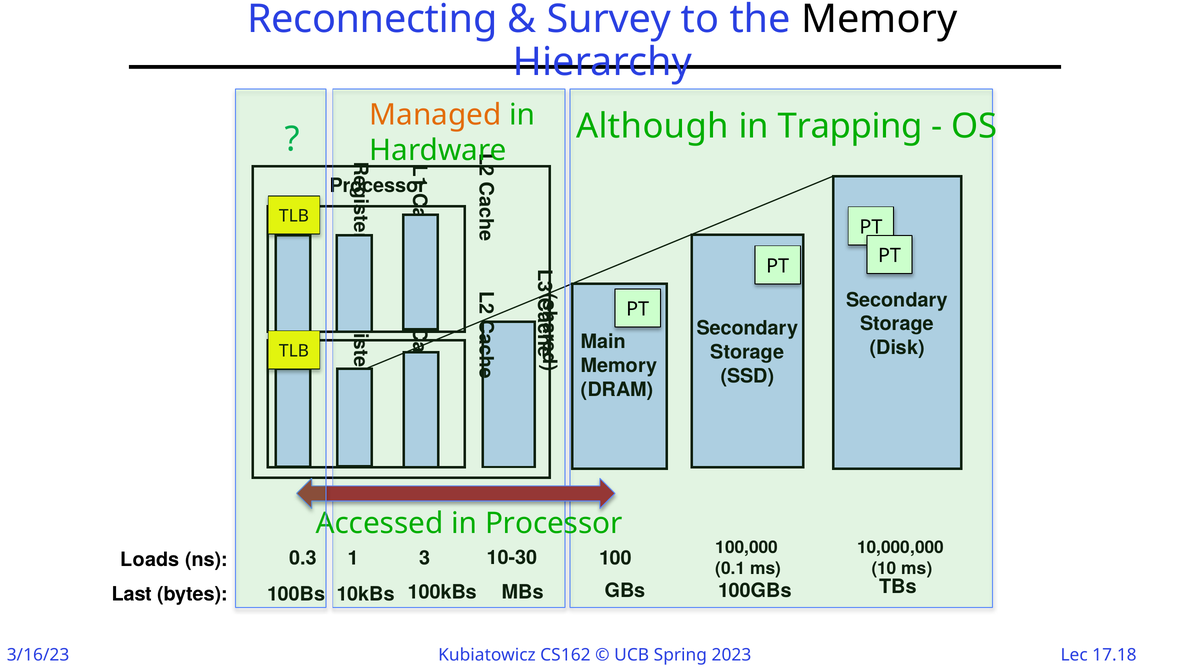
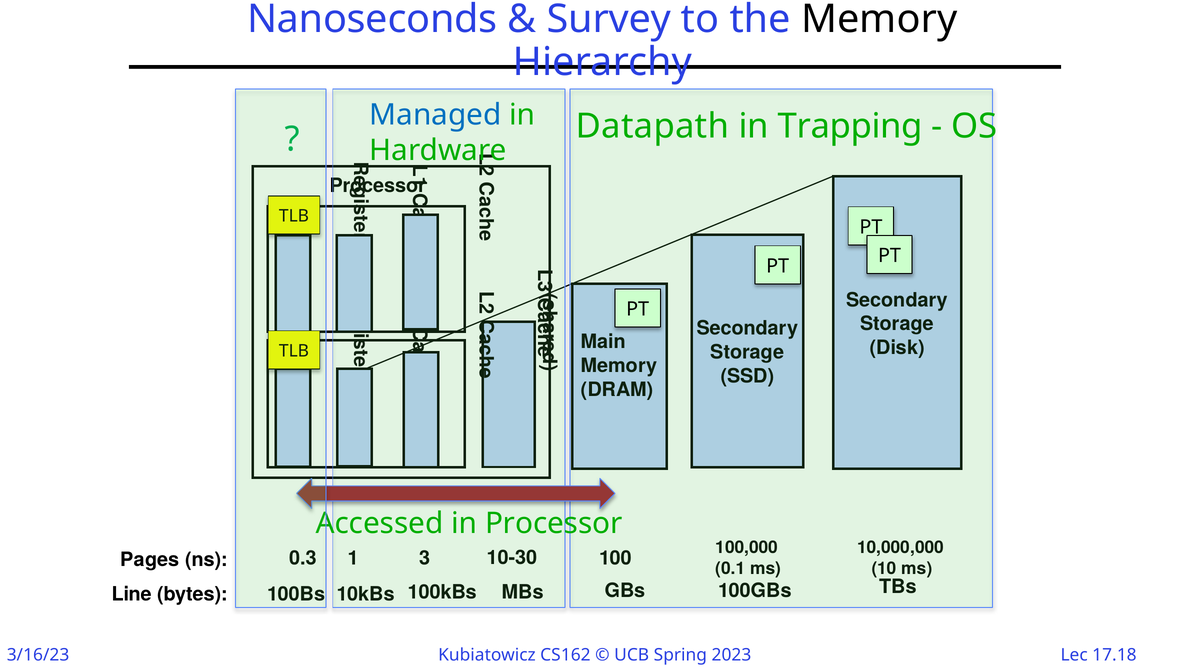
Reconnecting: Reconnecting -> Nanoseconds
Managed colour: orange -> blue
Although: Although -> Datapath
Loads: Loads -> Pages
Last: Last -> Line
